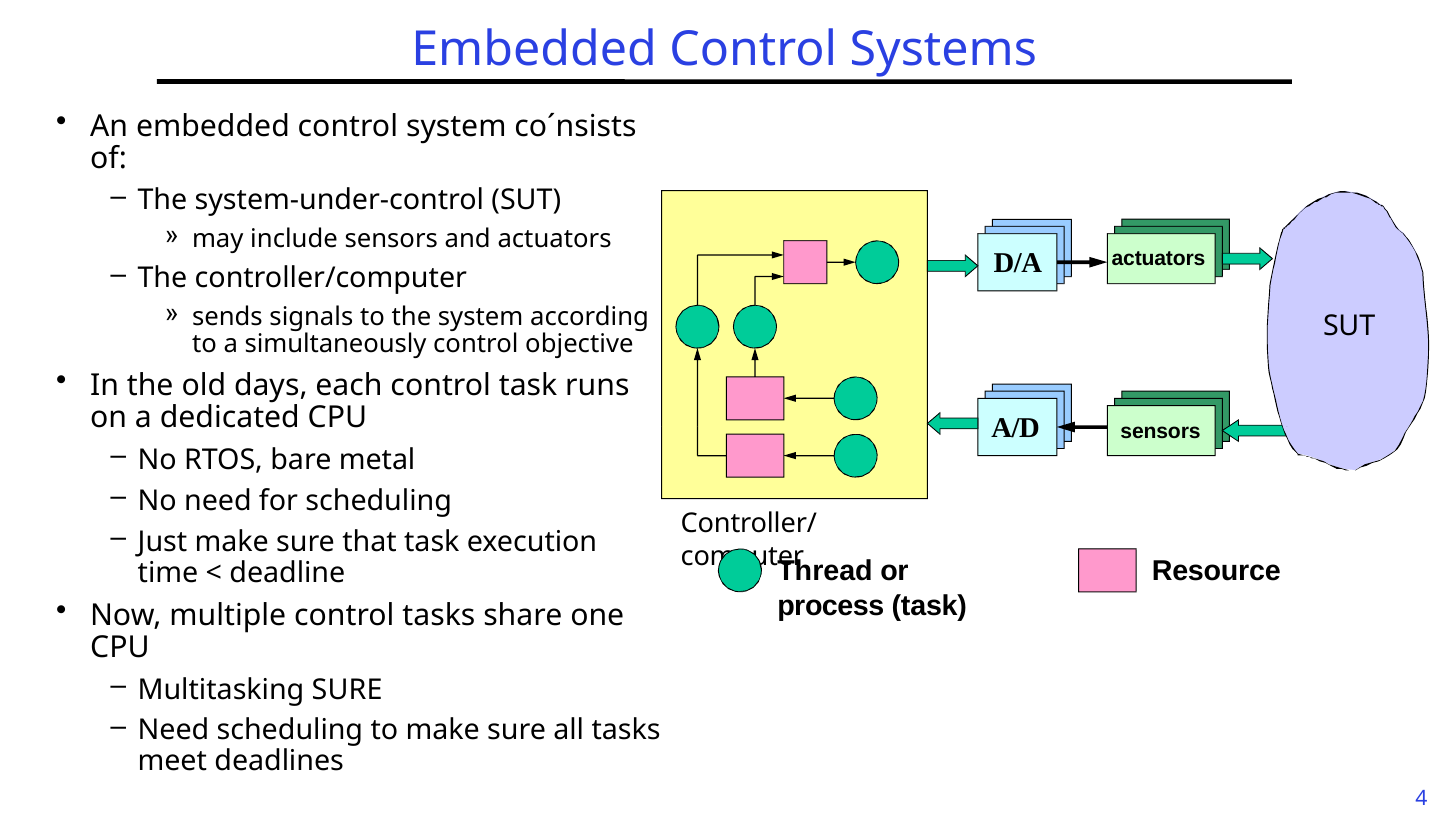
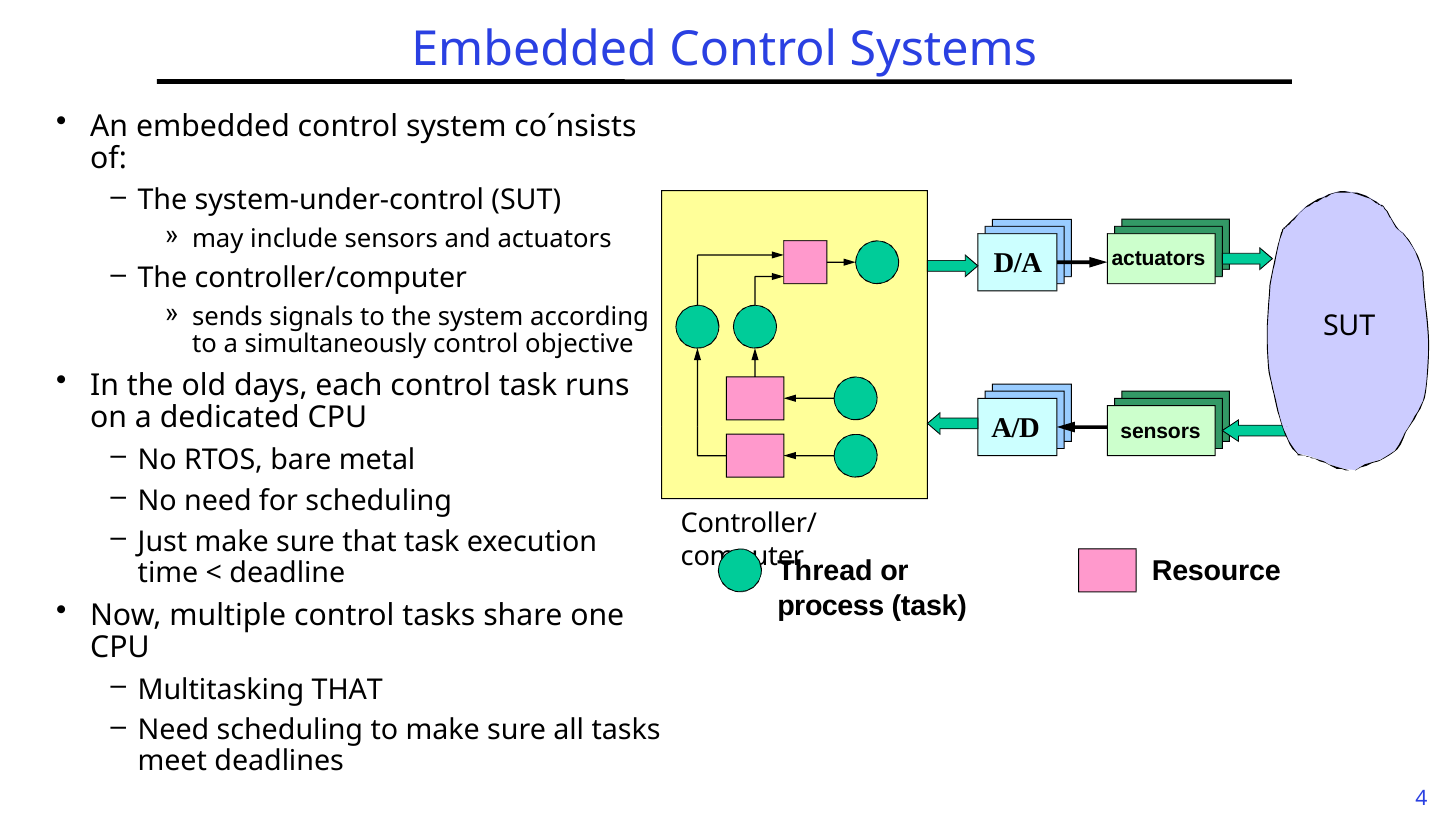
Multitasking SURE: SURE -> THAT
